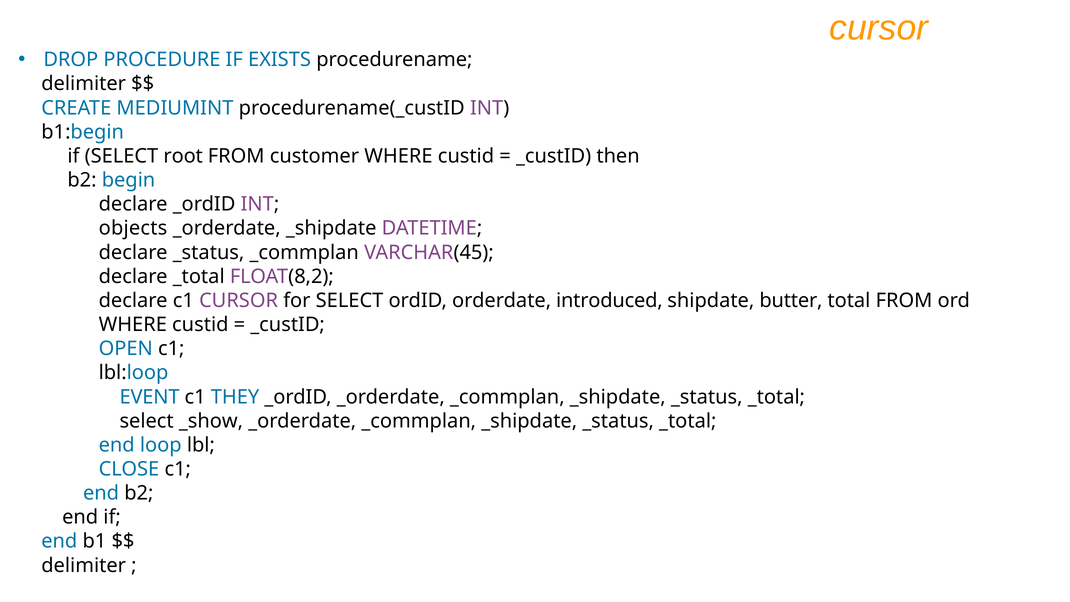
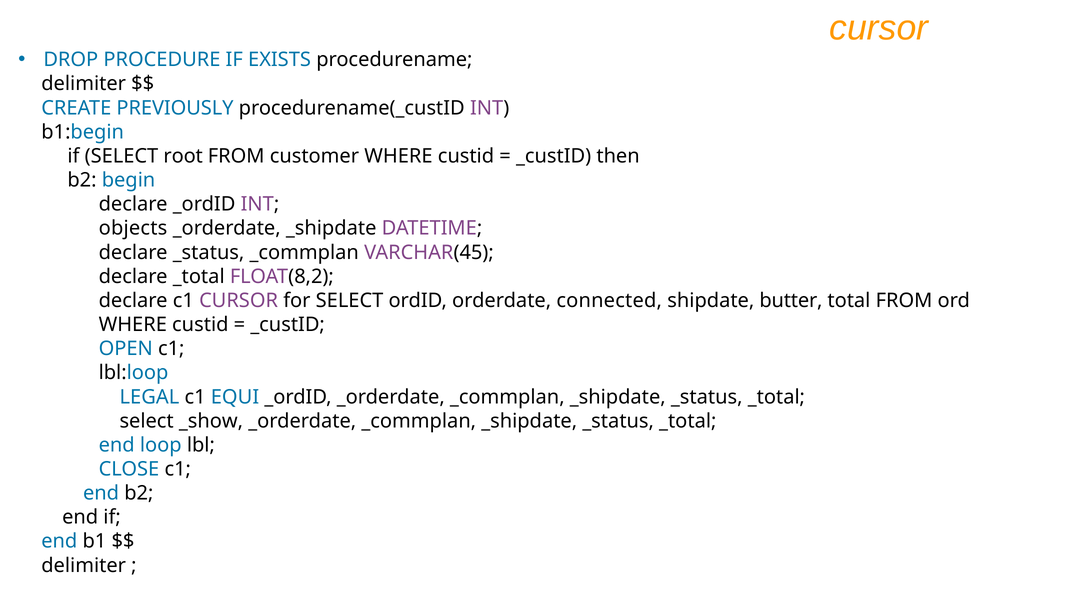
MEDIUMINT: MEDIUMINT -> PREVIOUSLY
introduced: introduced -> connected
EVENT: EVENT -> LEGAL
THEY: THEY -> EQUI
